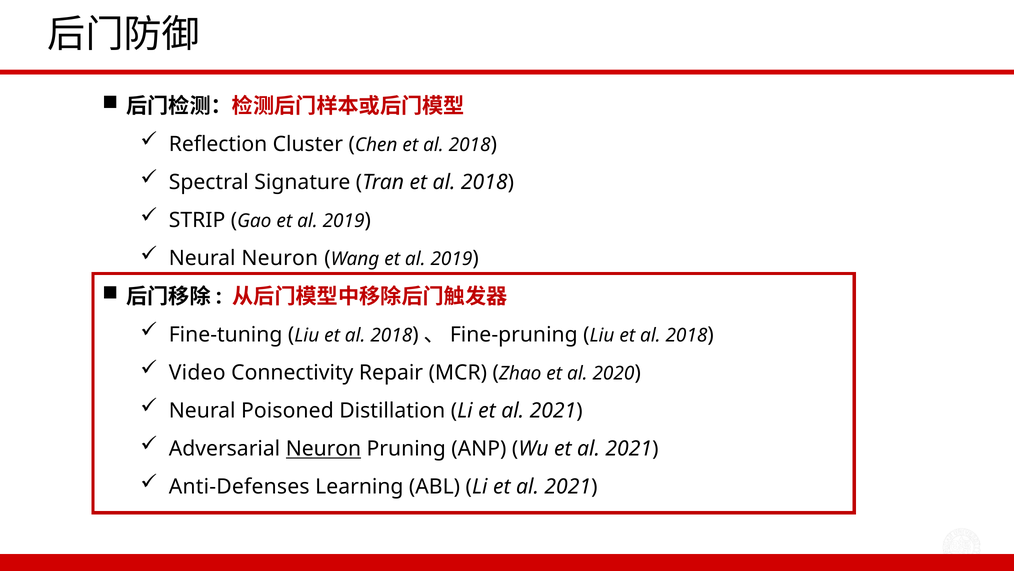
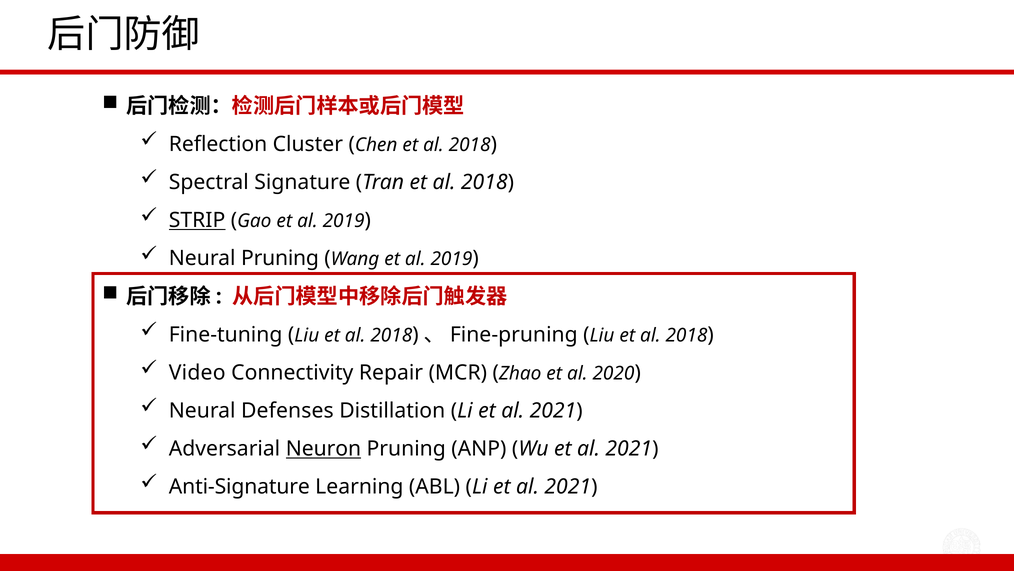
STRIP underline: none -> present
Neural Neuron: Neuron -> Pruning
Poisoned: Poisoned -> Defenses
Anti-Defenses: Anti-Defenses -> Anti-Signature
